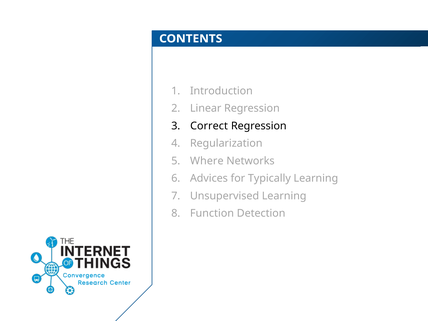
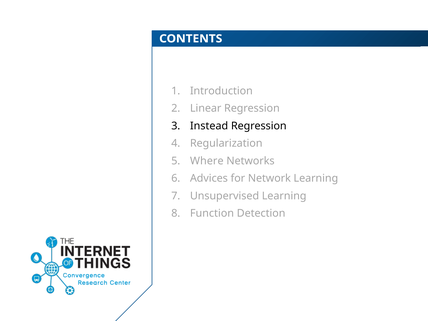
Correct: Correct -> Instead
Typically: Typically -> Network
